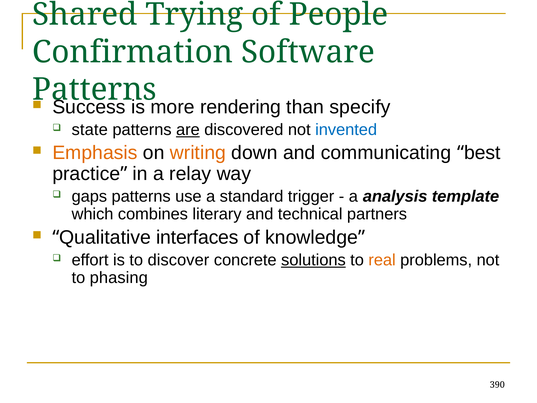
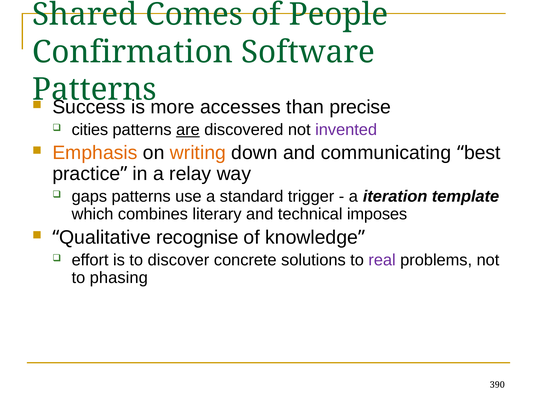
Trying: Trying -> Comes
rendering: rendering -> accesses
specify: specify -> precise
state: state -> cities
invented colour: blue -> purple
analysis: analysis -> iteration
partners: partners -> imposes
interfaces: interfaces -> recognise
solutions underline: present -> none
real colour: orange -> purple
